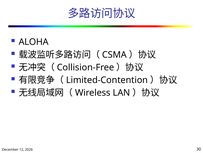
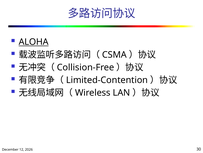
ALOHA underline: none -> present
